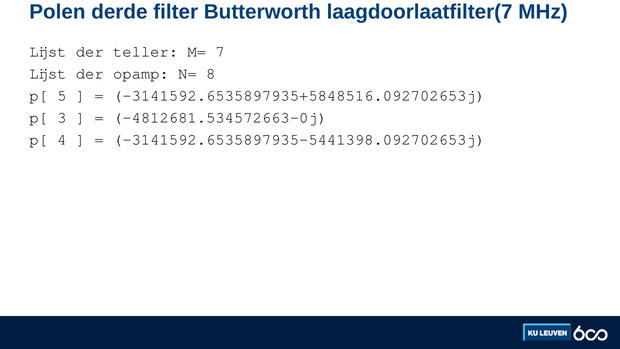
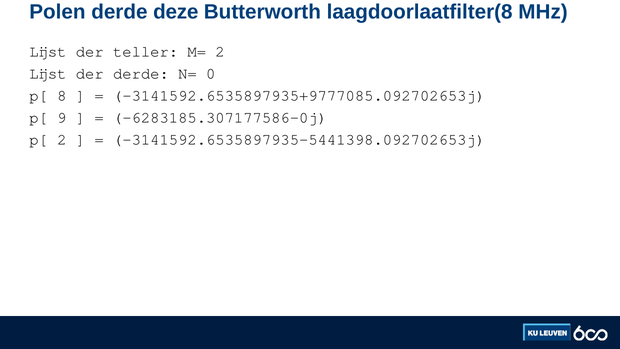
filter: filter -> deze
laagdoorlaatfilter(7: laagdoorlaatfilter(7 -> laagdoorlaatfilter(8
M= 7: 7 -> 2
der opamp: opamp -> derde
8: 8 -> 0
5: 5 -> 8
-3141592.6535897935+5848516.092702653j: -3141592.6535897935+5848516.092702653j -> -3141592.6535897935+9777085.092702653j
3: 3 -> 9
-4812681.534572663-0j: -4812681.534572663-0j -> -6283185.307177586-0j
p[ 4: 4 -> 2
